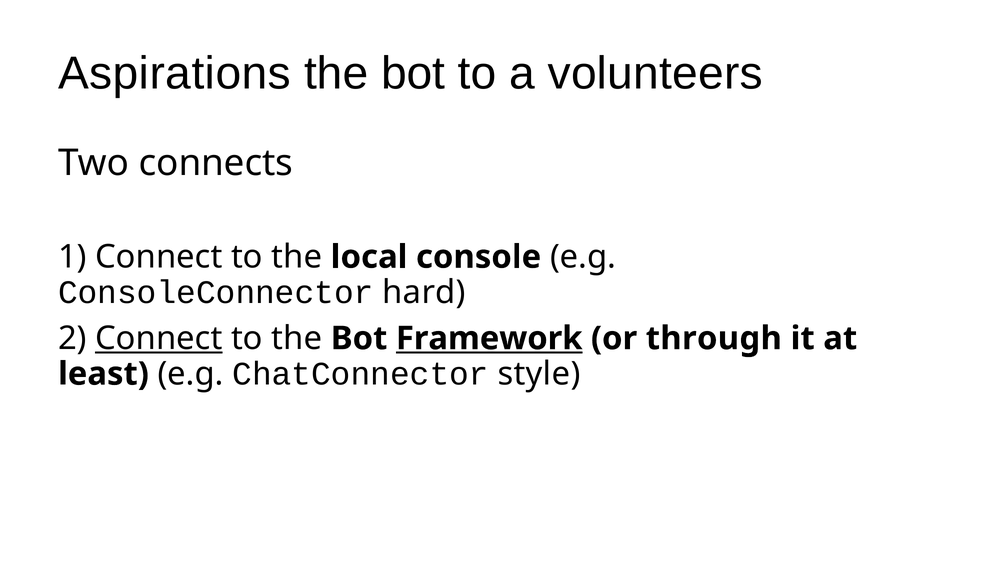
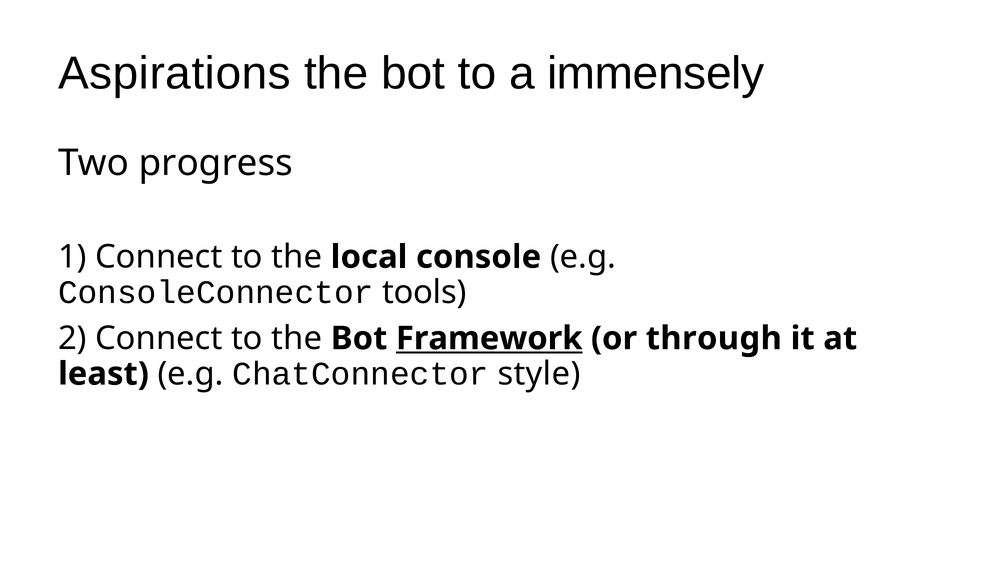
volunteers: volunteers -> immensely
connects: connects -> progress
hard: hard -> tools
Connect at (159, 339) underline: present -> none
